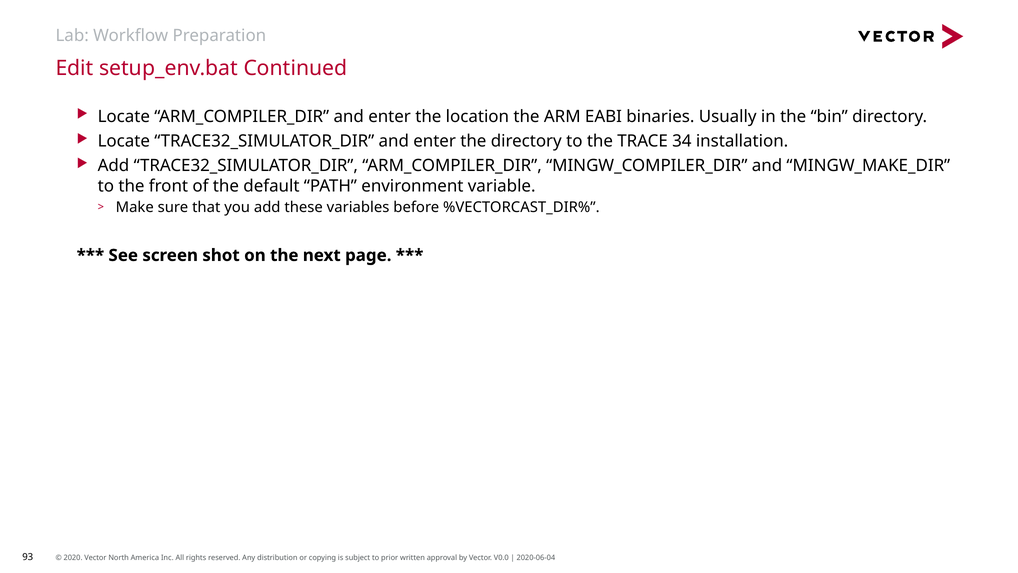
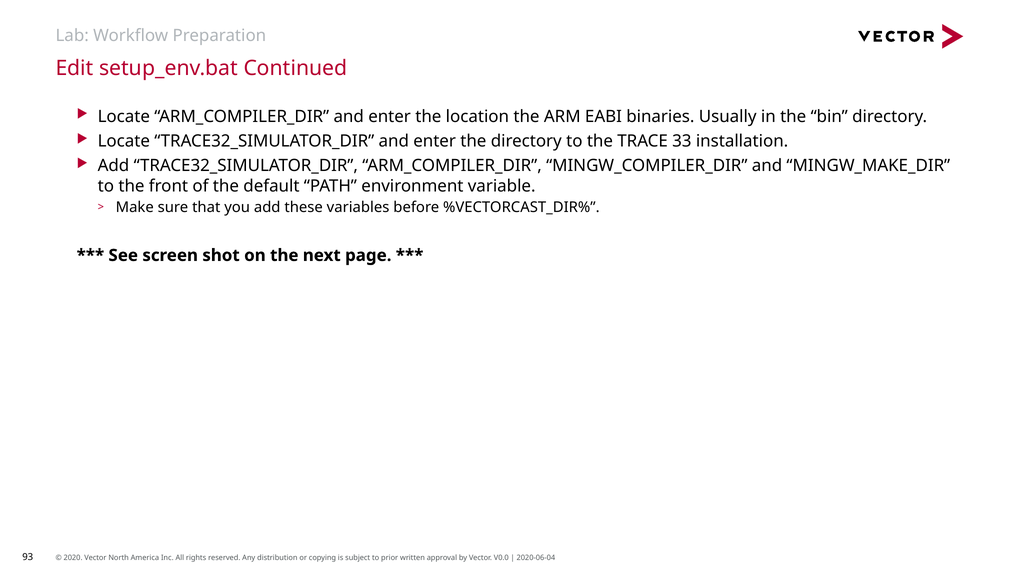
34: 34 -> 33
